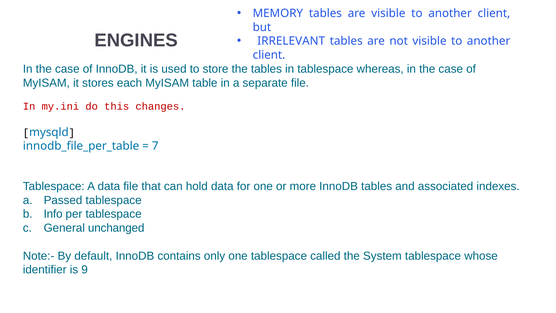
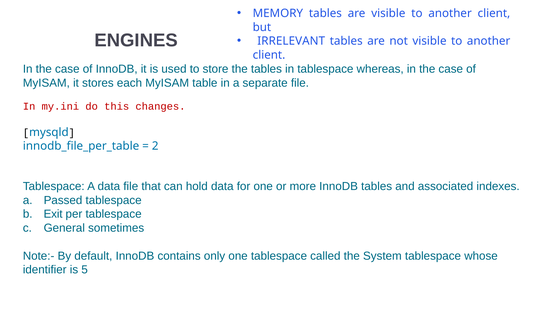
7: 7 -> 2
Info: Info -> Exit
unchanged: unchanged -> sometimes
9: 9 -> 5
